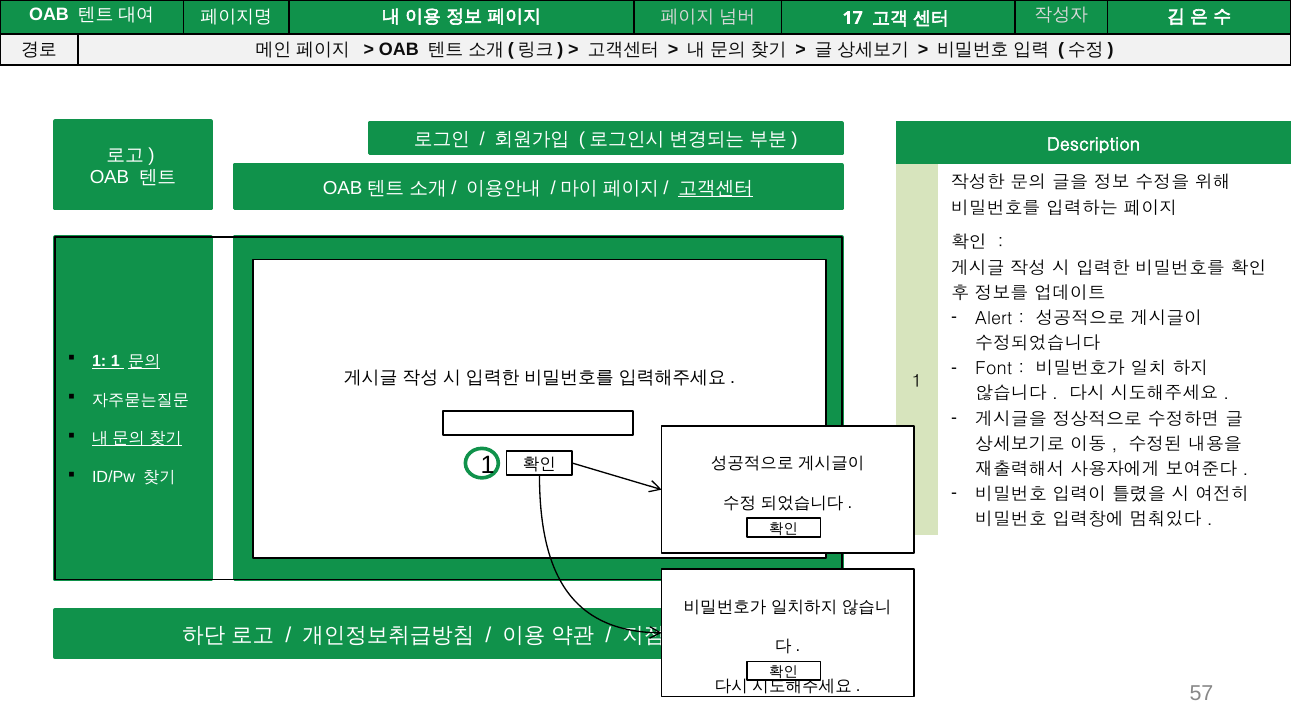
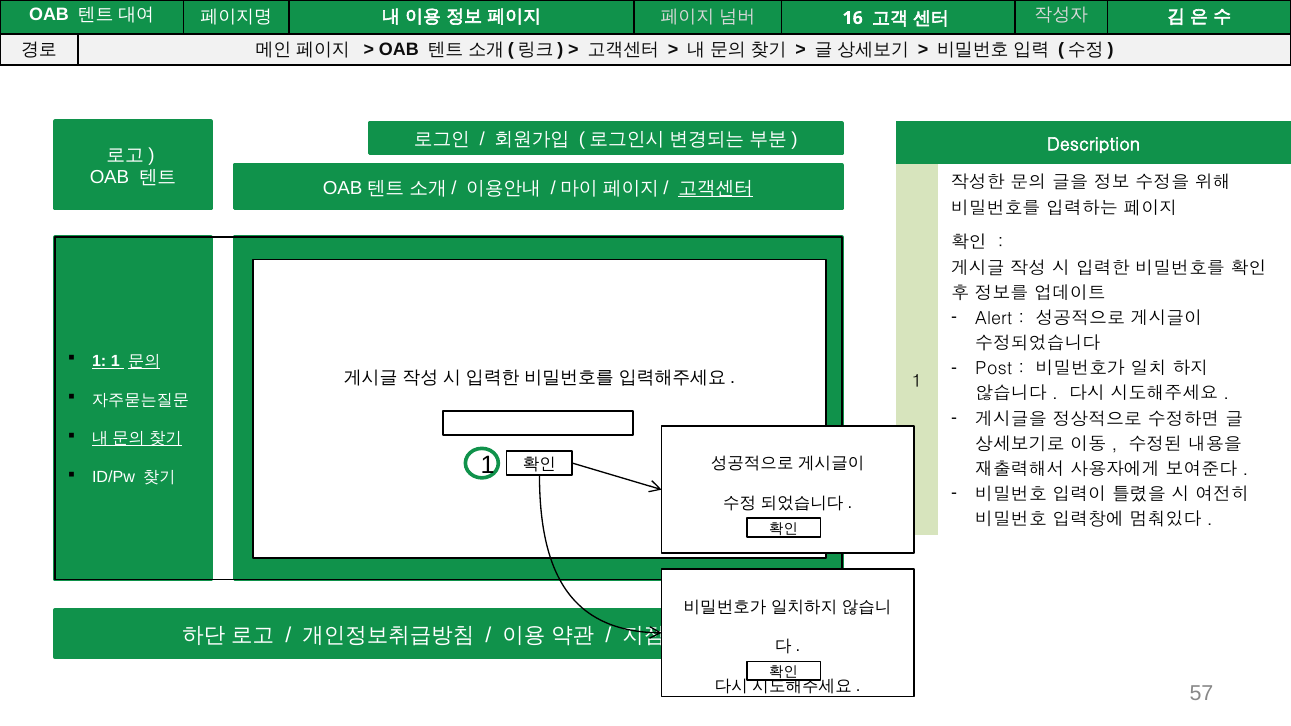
17: 17 -> 16
Font: Font -> Post
